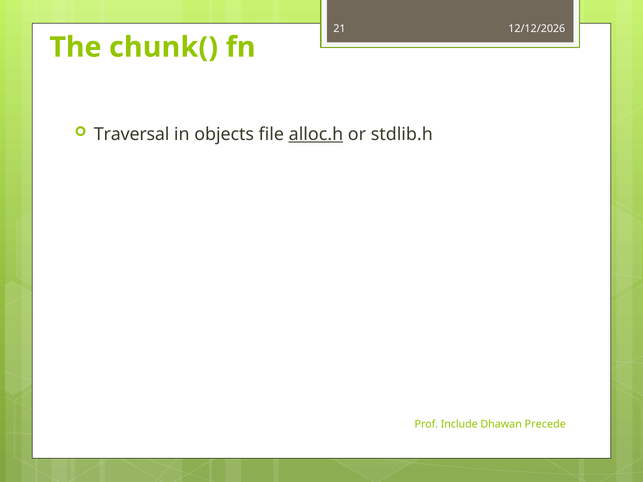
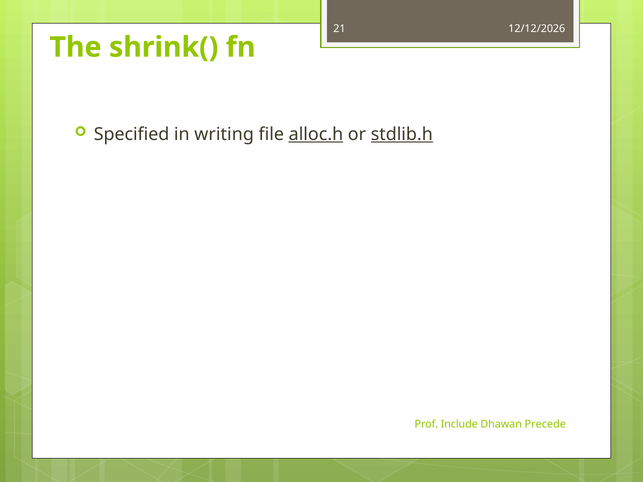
chunk(: chunk( -> shrink(
Traversal: Traversal -> Specified
objects: objects -> writing
stdlib.h underline: none -> present
